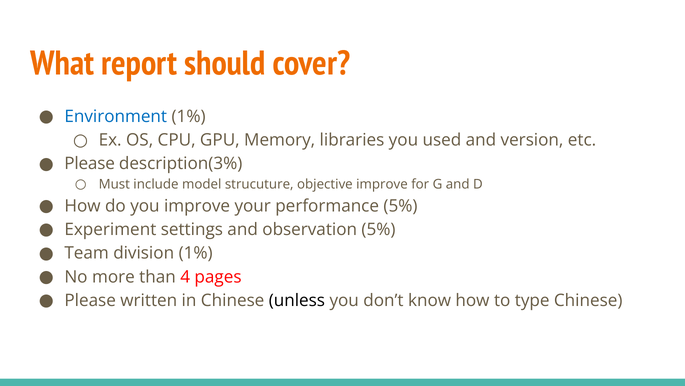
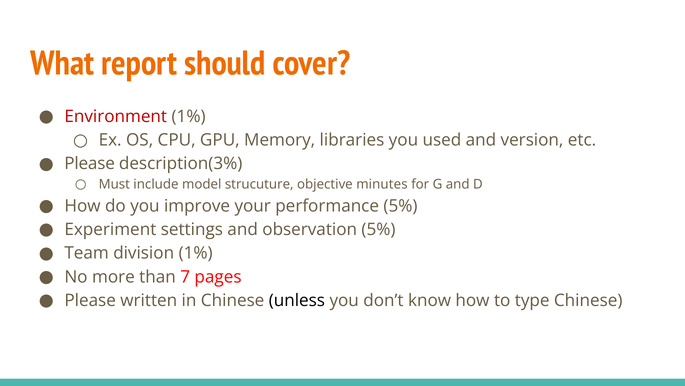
Environment colour: blue -> red
objective improve: improve -> minutes
4: 4 -> 7
